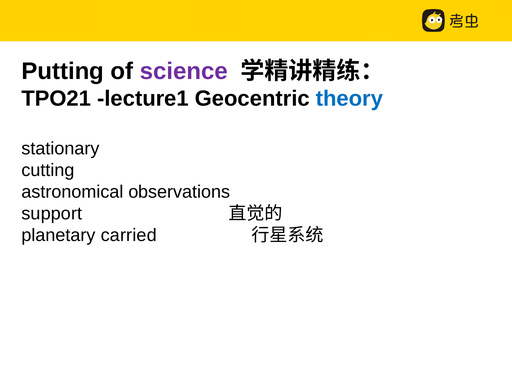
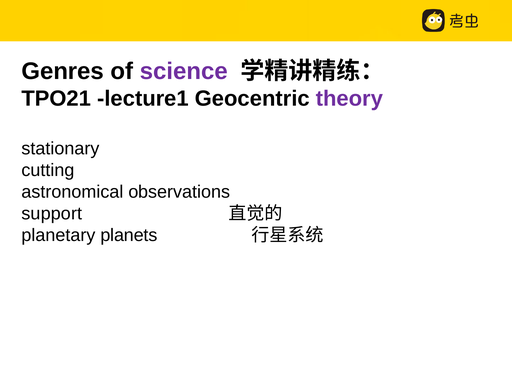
Putting: Putting -> Genres
theory colour: blue -> purple
carried: carried -> planets
